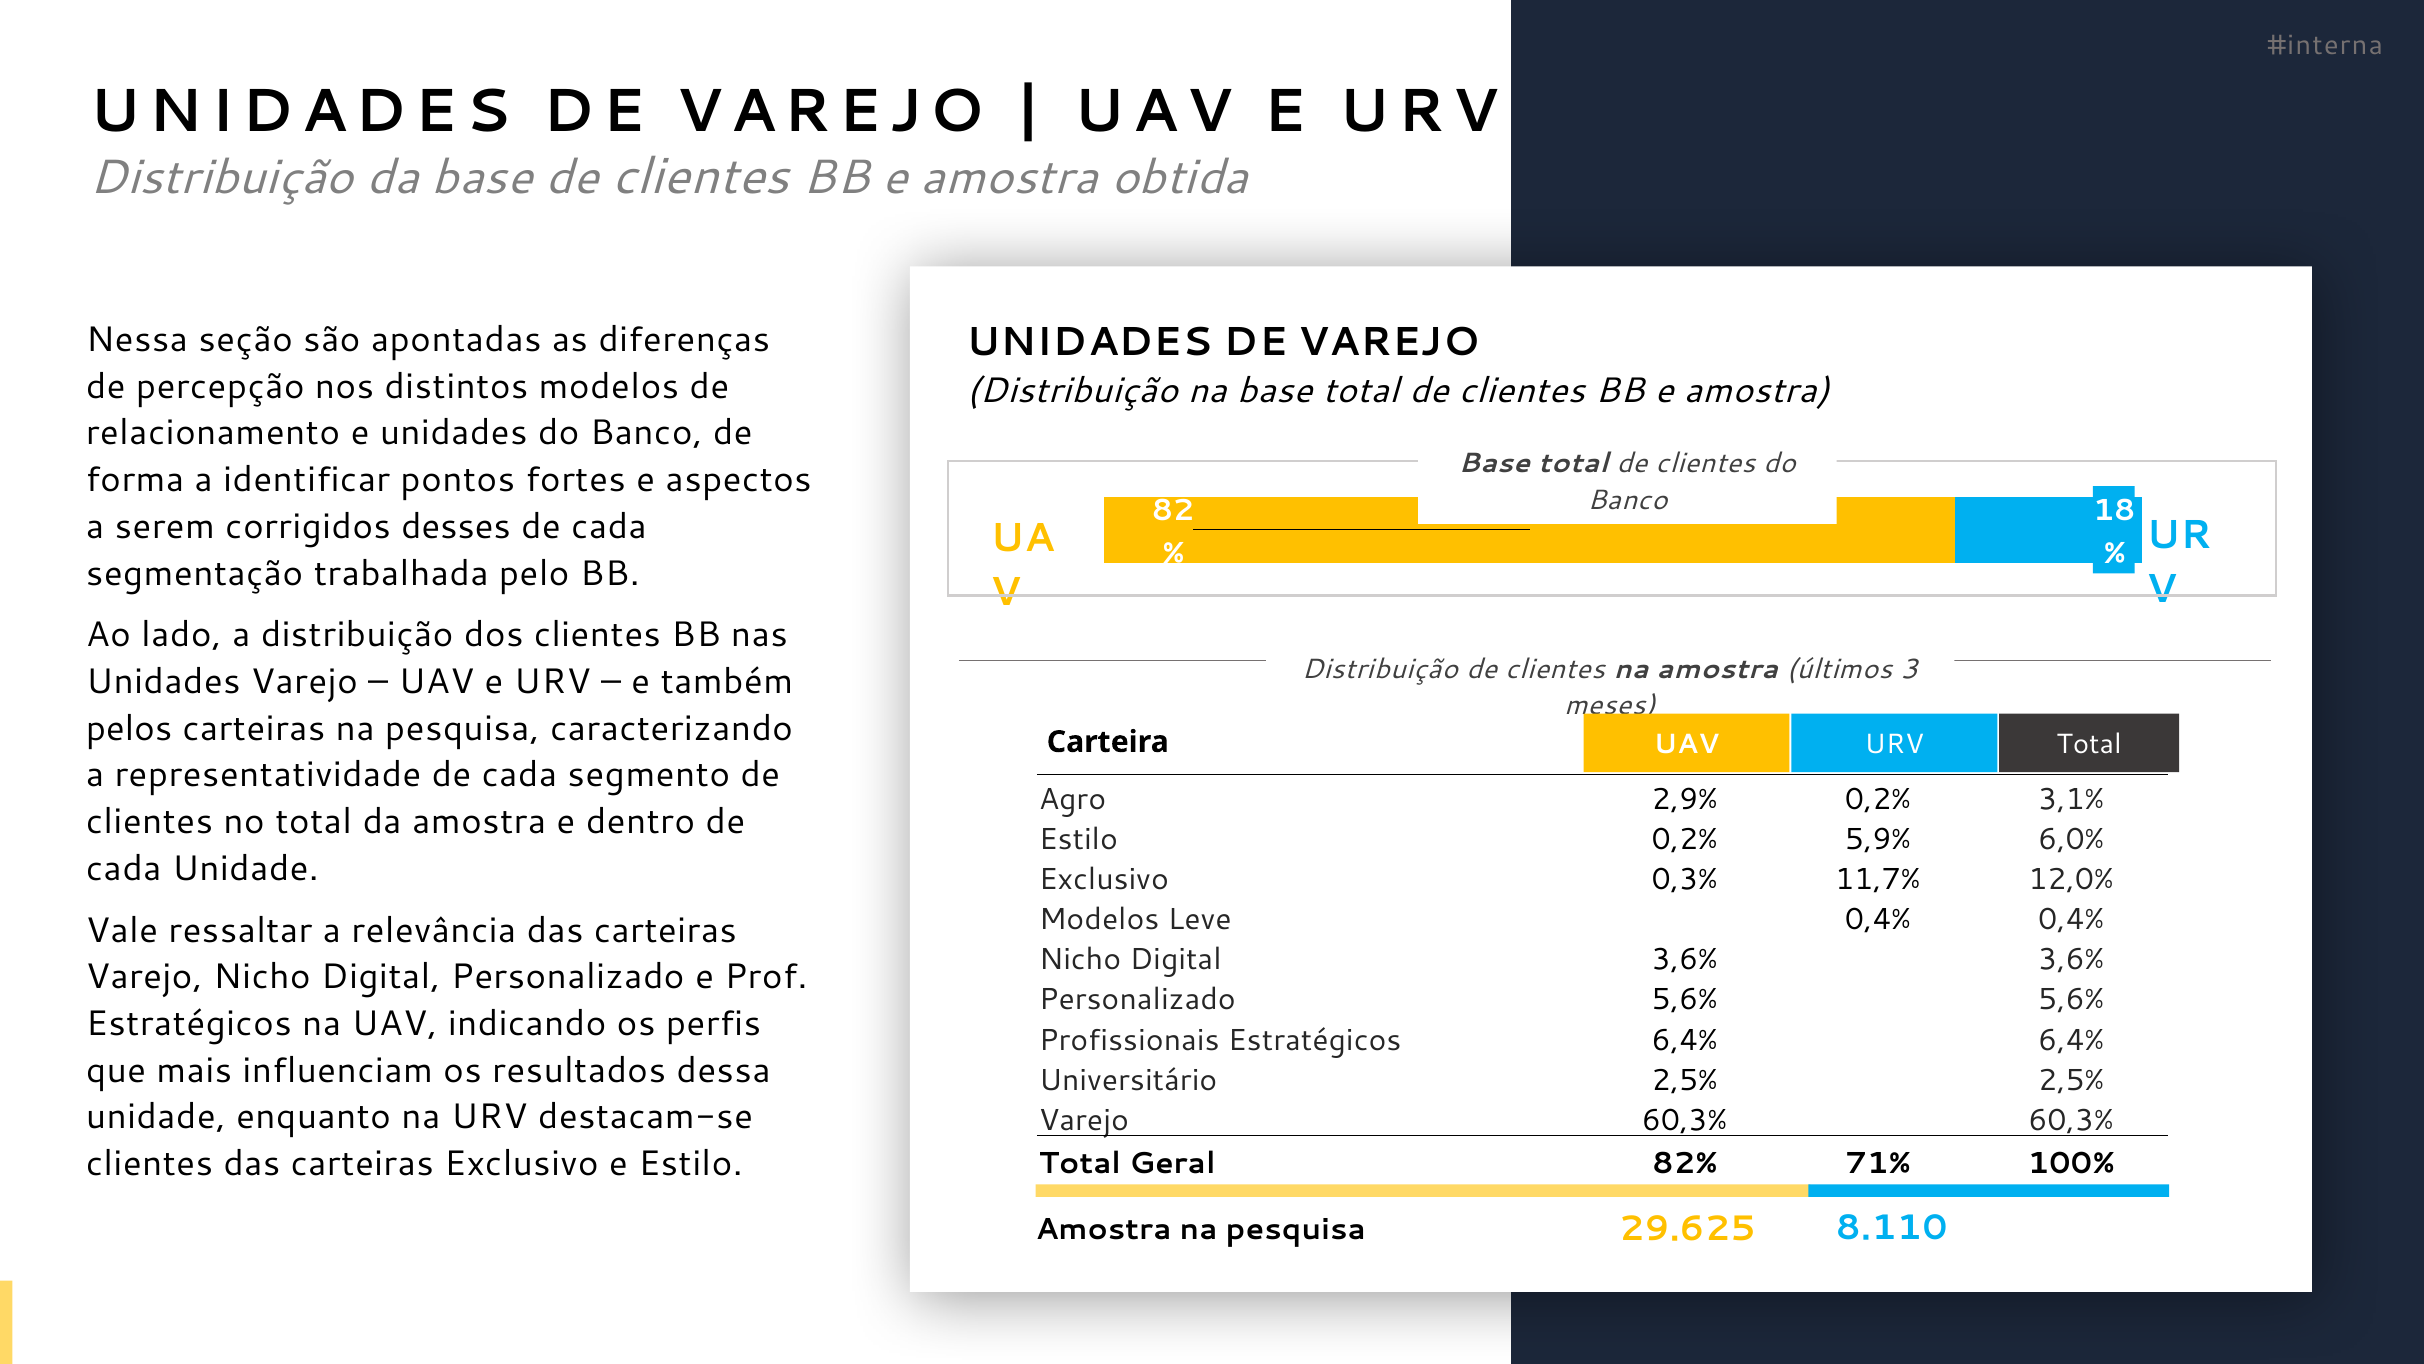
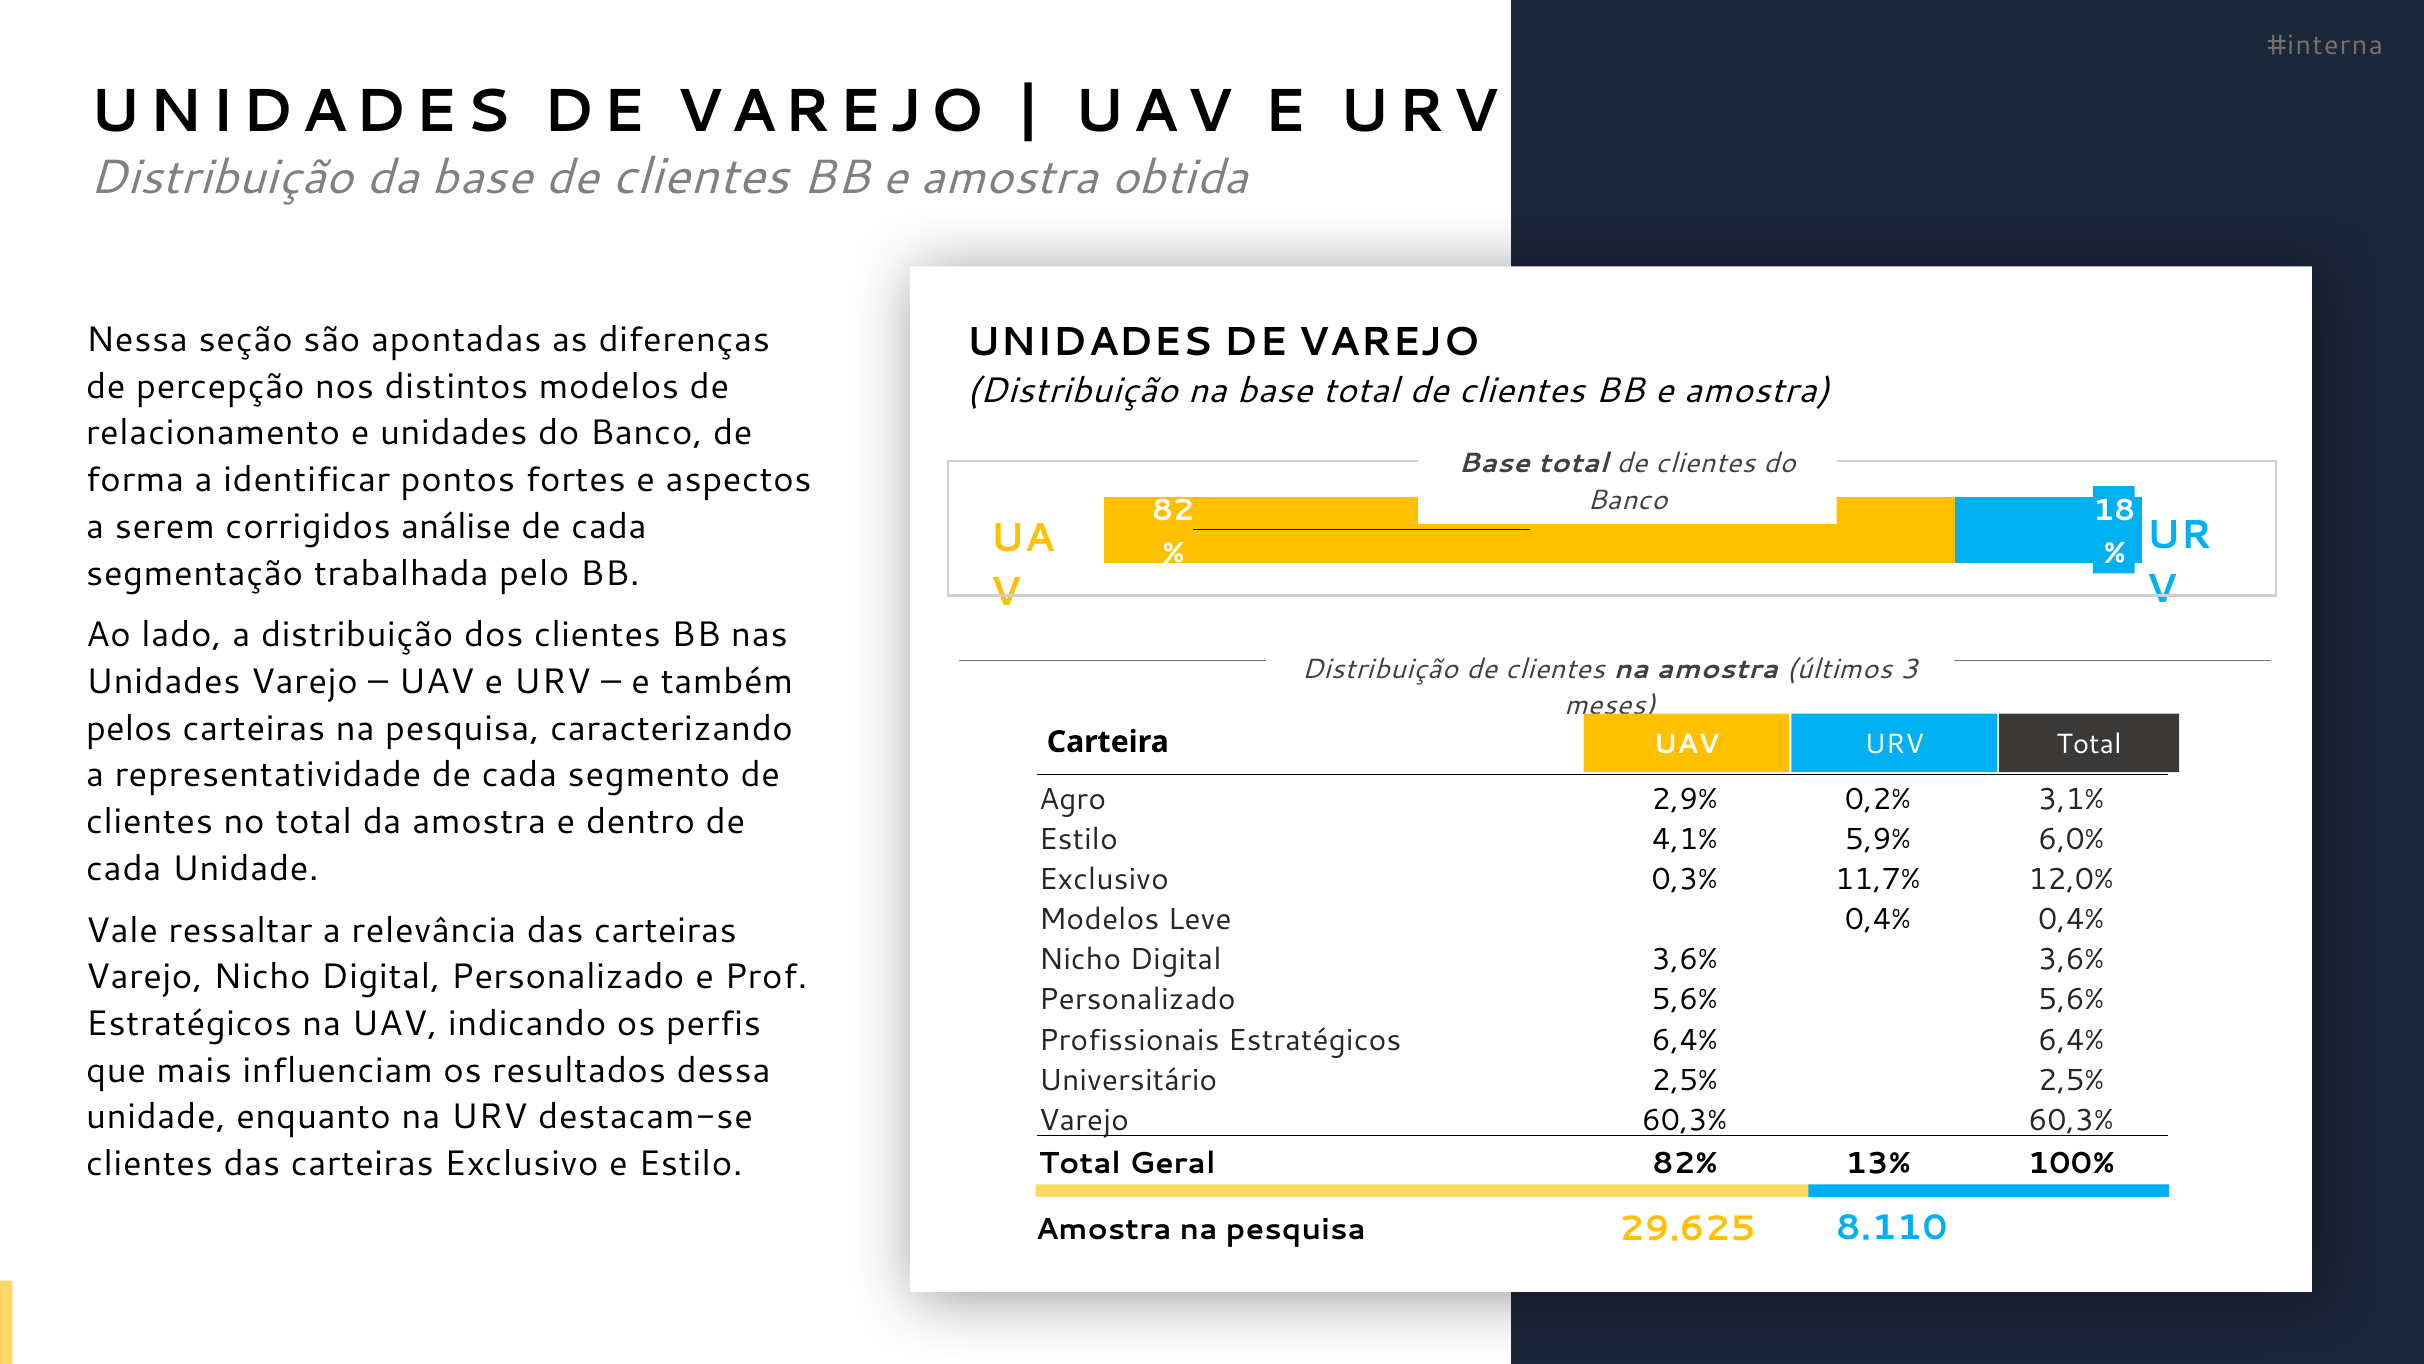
desses: desses -> análise
Estilo 0,2%: 0,2% -> 4,1%
71%: 71% -> 13%
